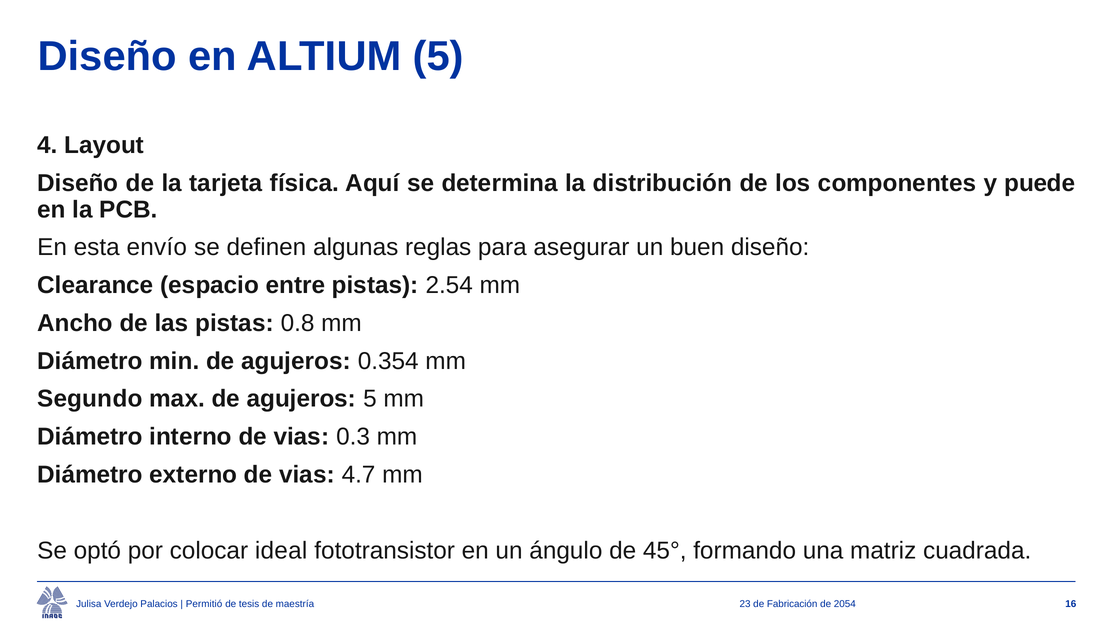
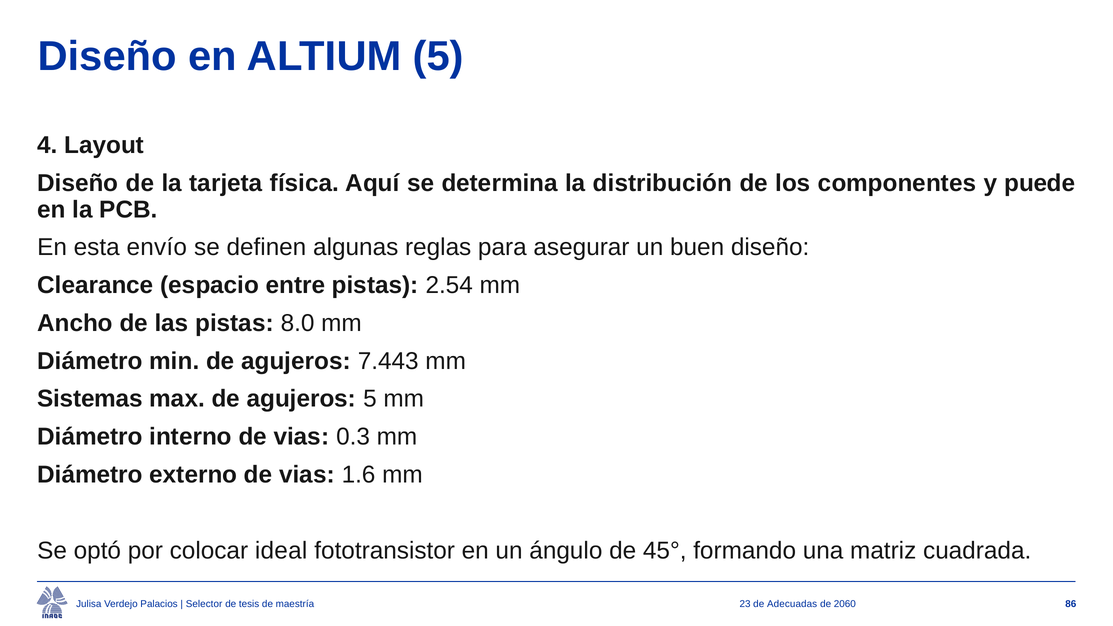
0.8: 0.8 -> 8.0
0.354: 0.354 -> 7.443
Segundo: Segundo -> Sistemas
4.7: 4.7 -> 1.6
Permitió: Permitió -> Selector
Fabricación: Fabricación -> Adecuadas
2054: 2054 -> 2060
16: 16 -> 86
